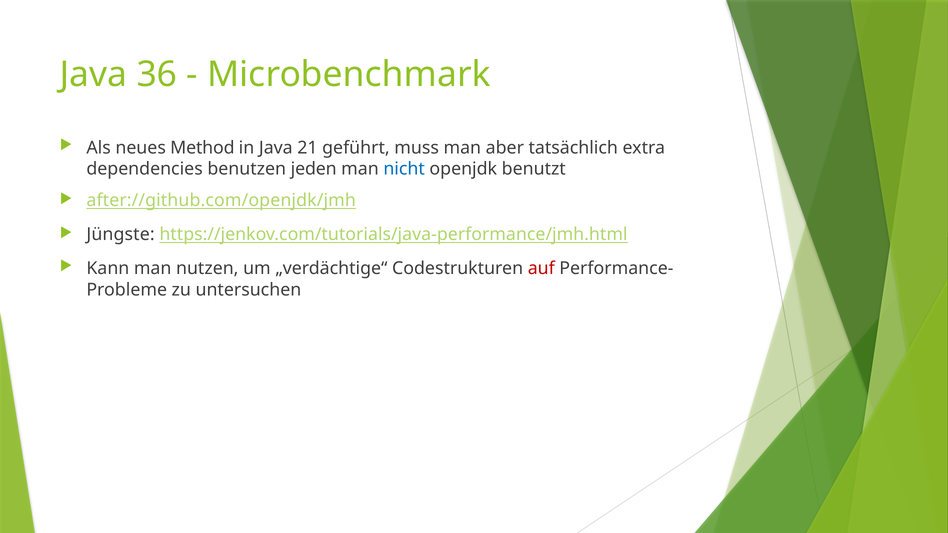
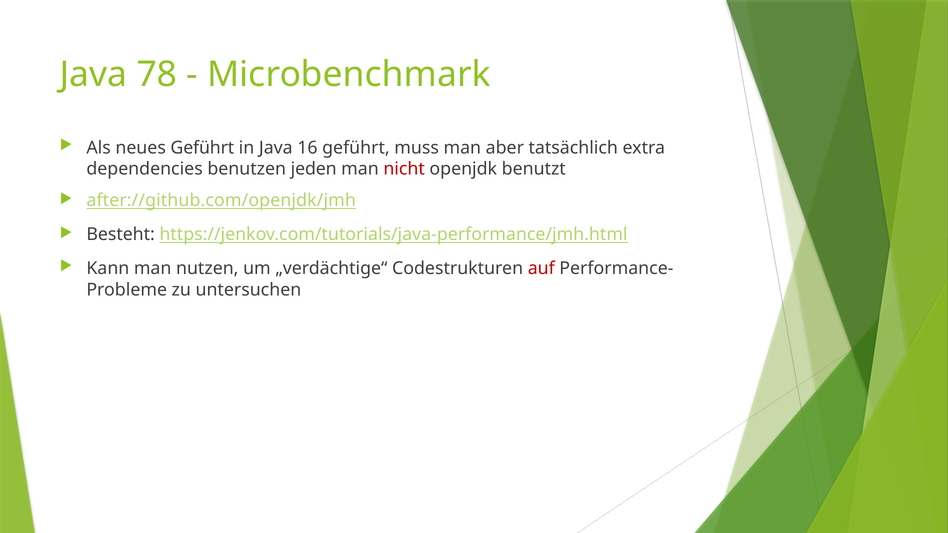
36: 36 -> 78
neues Method: Method -> Geführt
21: 21 -> 16
nicht colour: blue -> red
Jüngste: Jüngste -> Besteht
